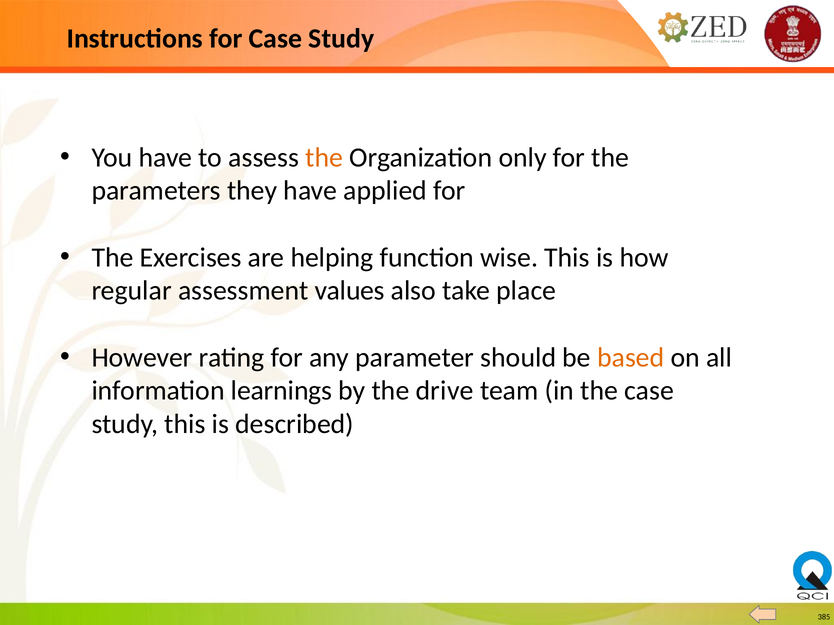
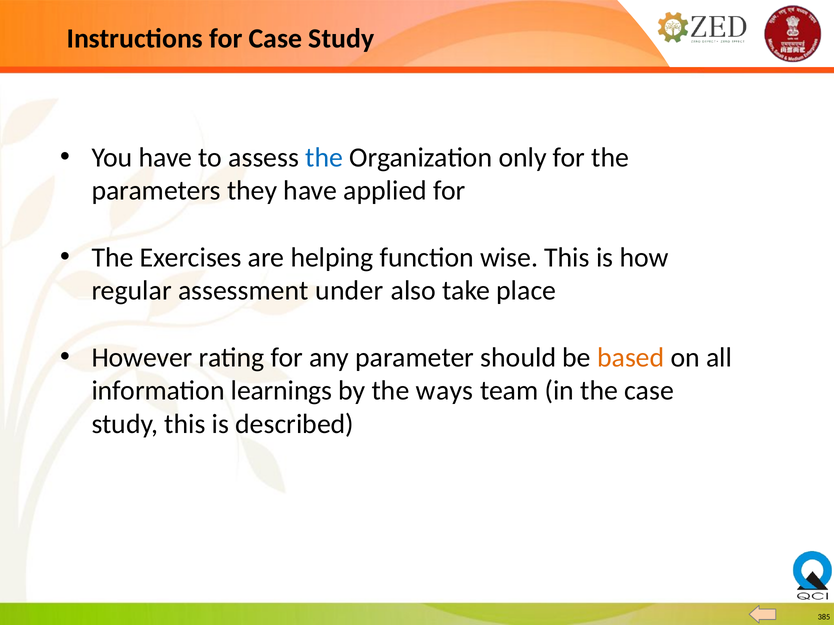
the at (324, 158) colour: orange -> blue
values: values -> under
drive: drive -> ways
